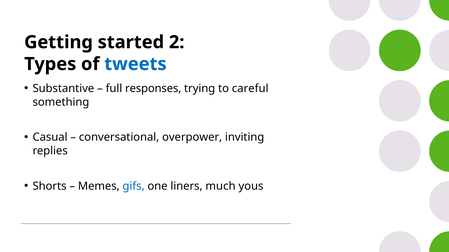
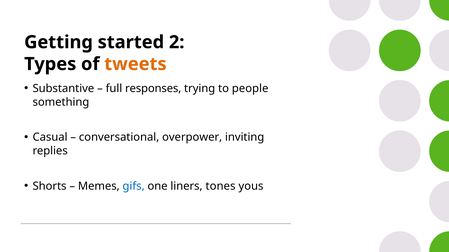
tweets colour: blue -> orange
careful: careful -> people
much: much -> tones
